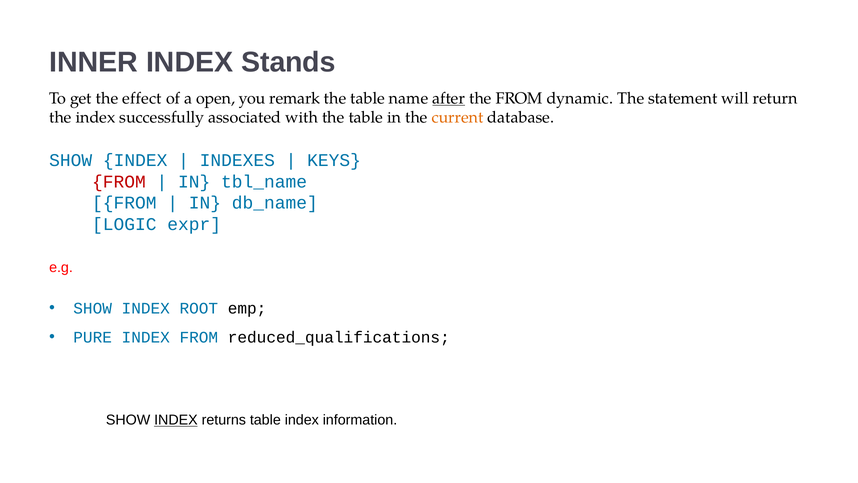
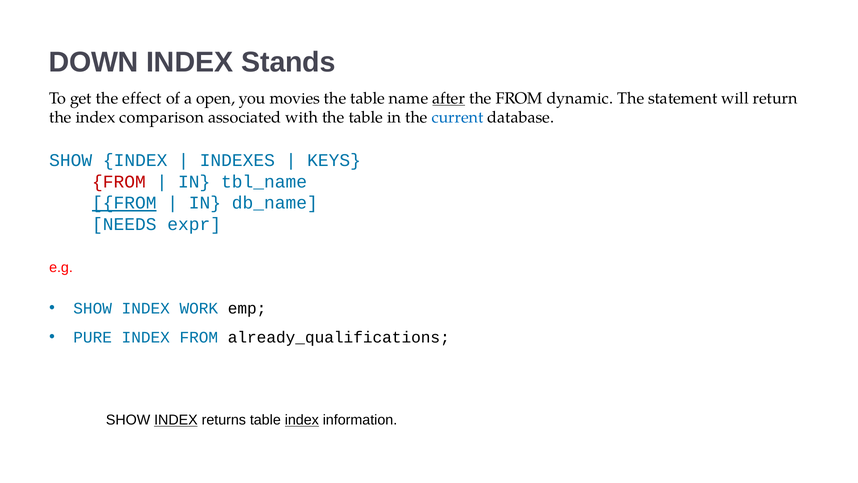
INNER: INNER -> DOWN
remark: remark -> movies
successfully: successfully -> comparison
current colour: orange -> blue
FROM at (124, 203) underline: none -> present
LOGIC: LOGIC -> NEEDS
ROOT: ROOT -> WORK
reduced_qualifications: reduced_qualifications -> already_qualifications
index at (302, 420) underline: none -> present
